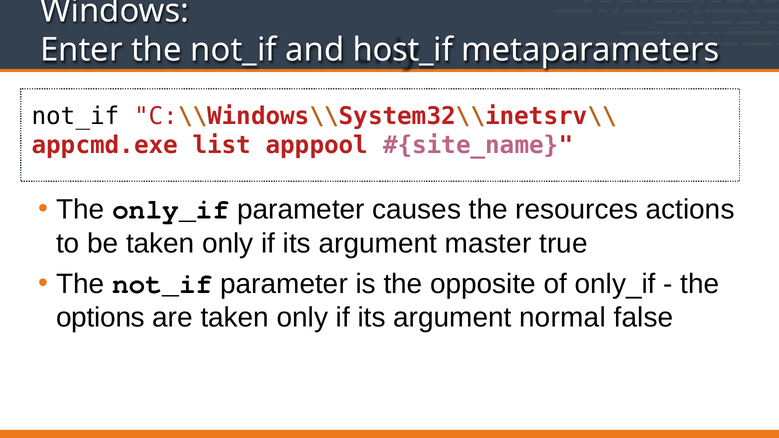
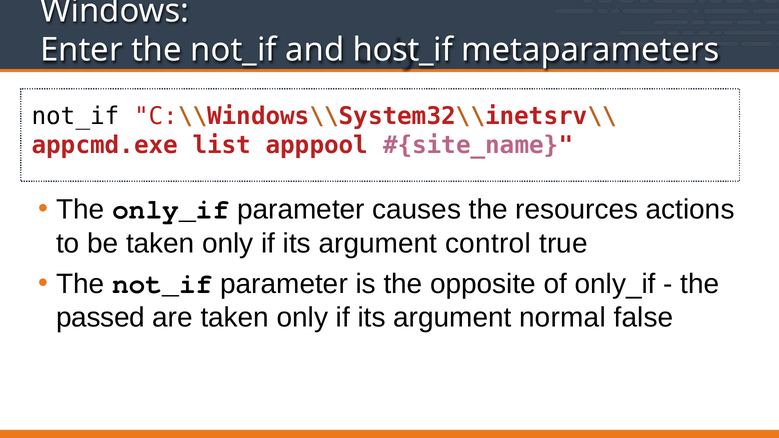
master: master -> control
options: options -> passed
